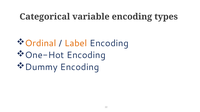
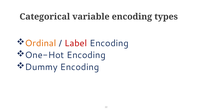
Label colour: orange -> red
